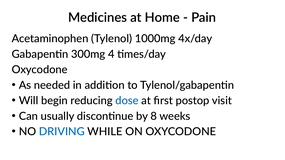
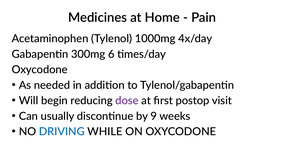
4: 4 -> 6
dose colour: blue -> purple
8: 8 -> 9
